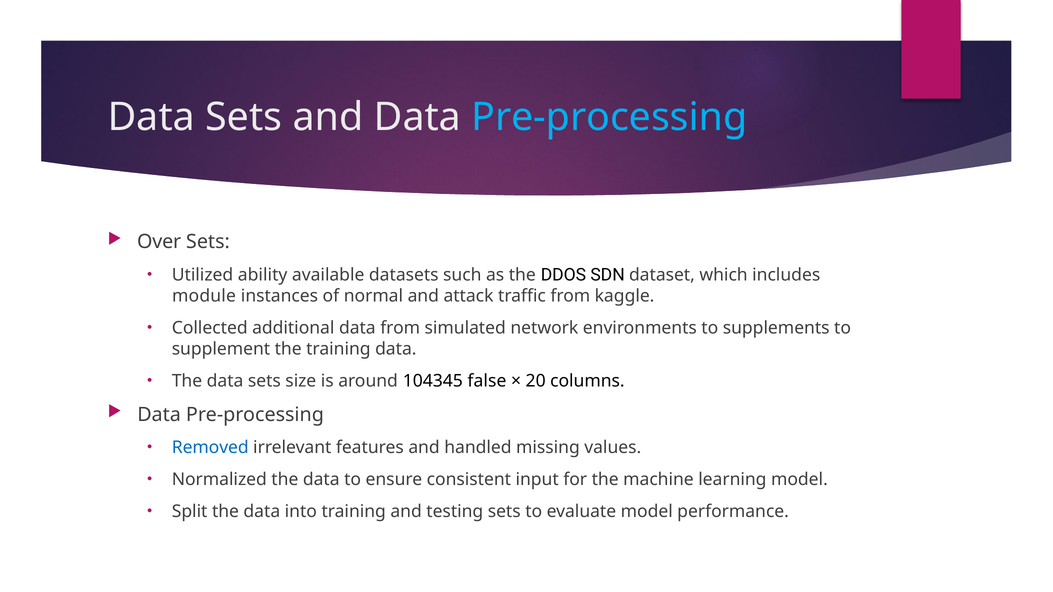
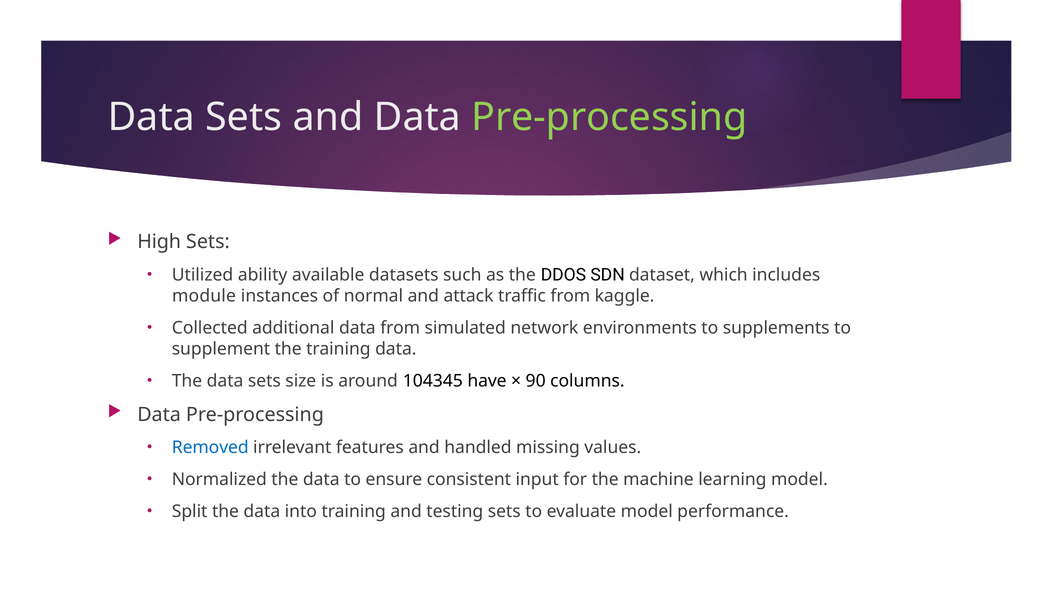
Pre-processing at (609, 117) colour: light blue -> light green
Over: Over -> High
false: false -> have
20: 20 -> 90
